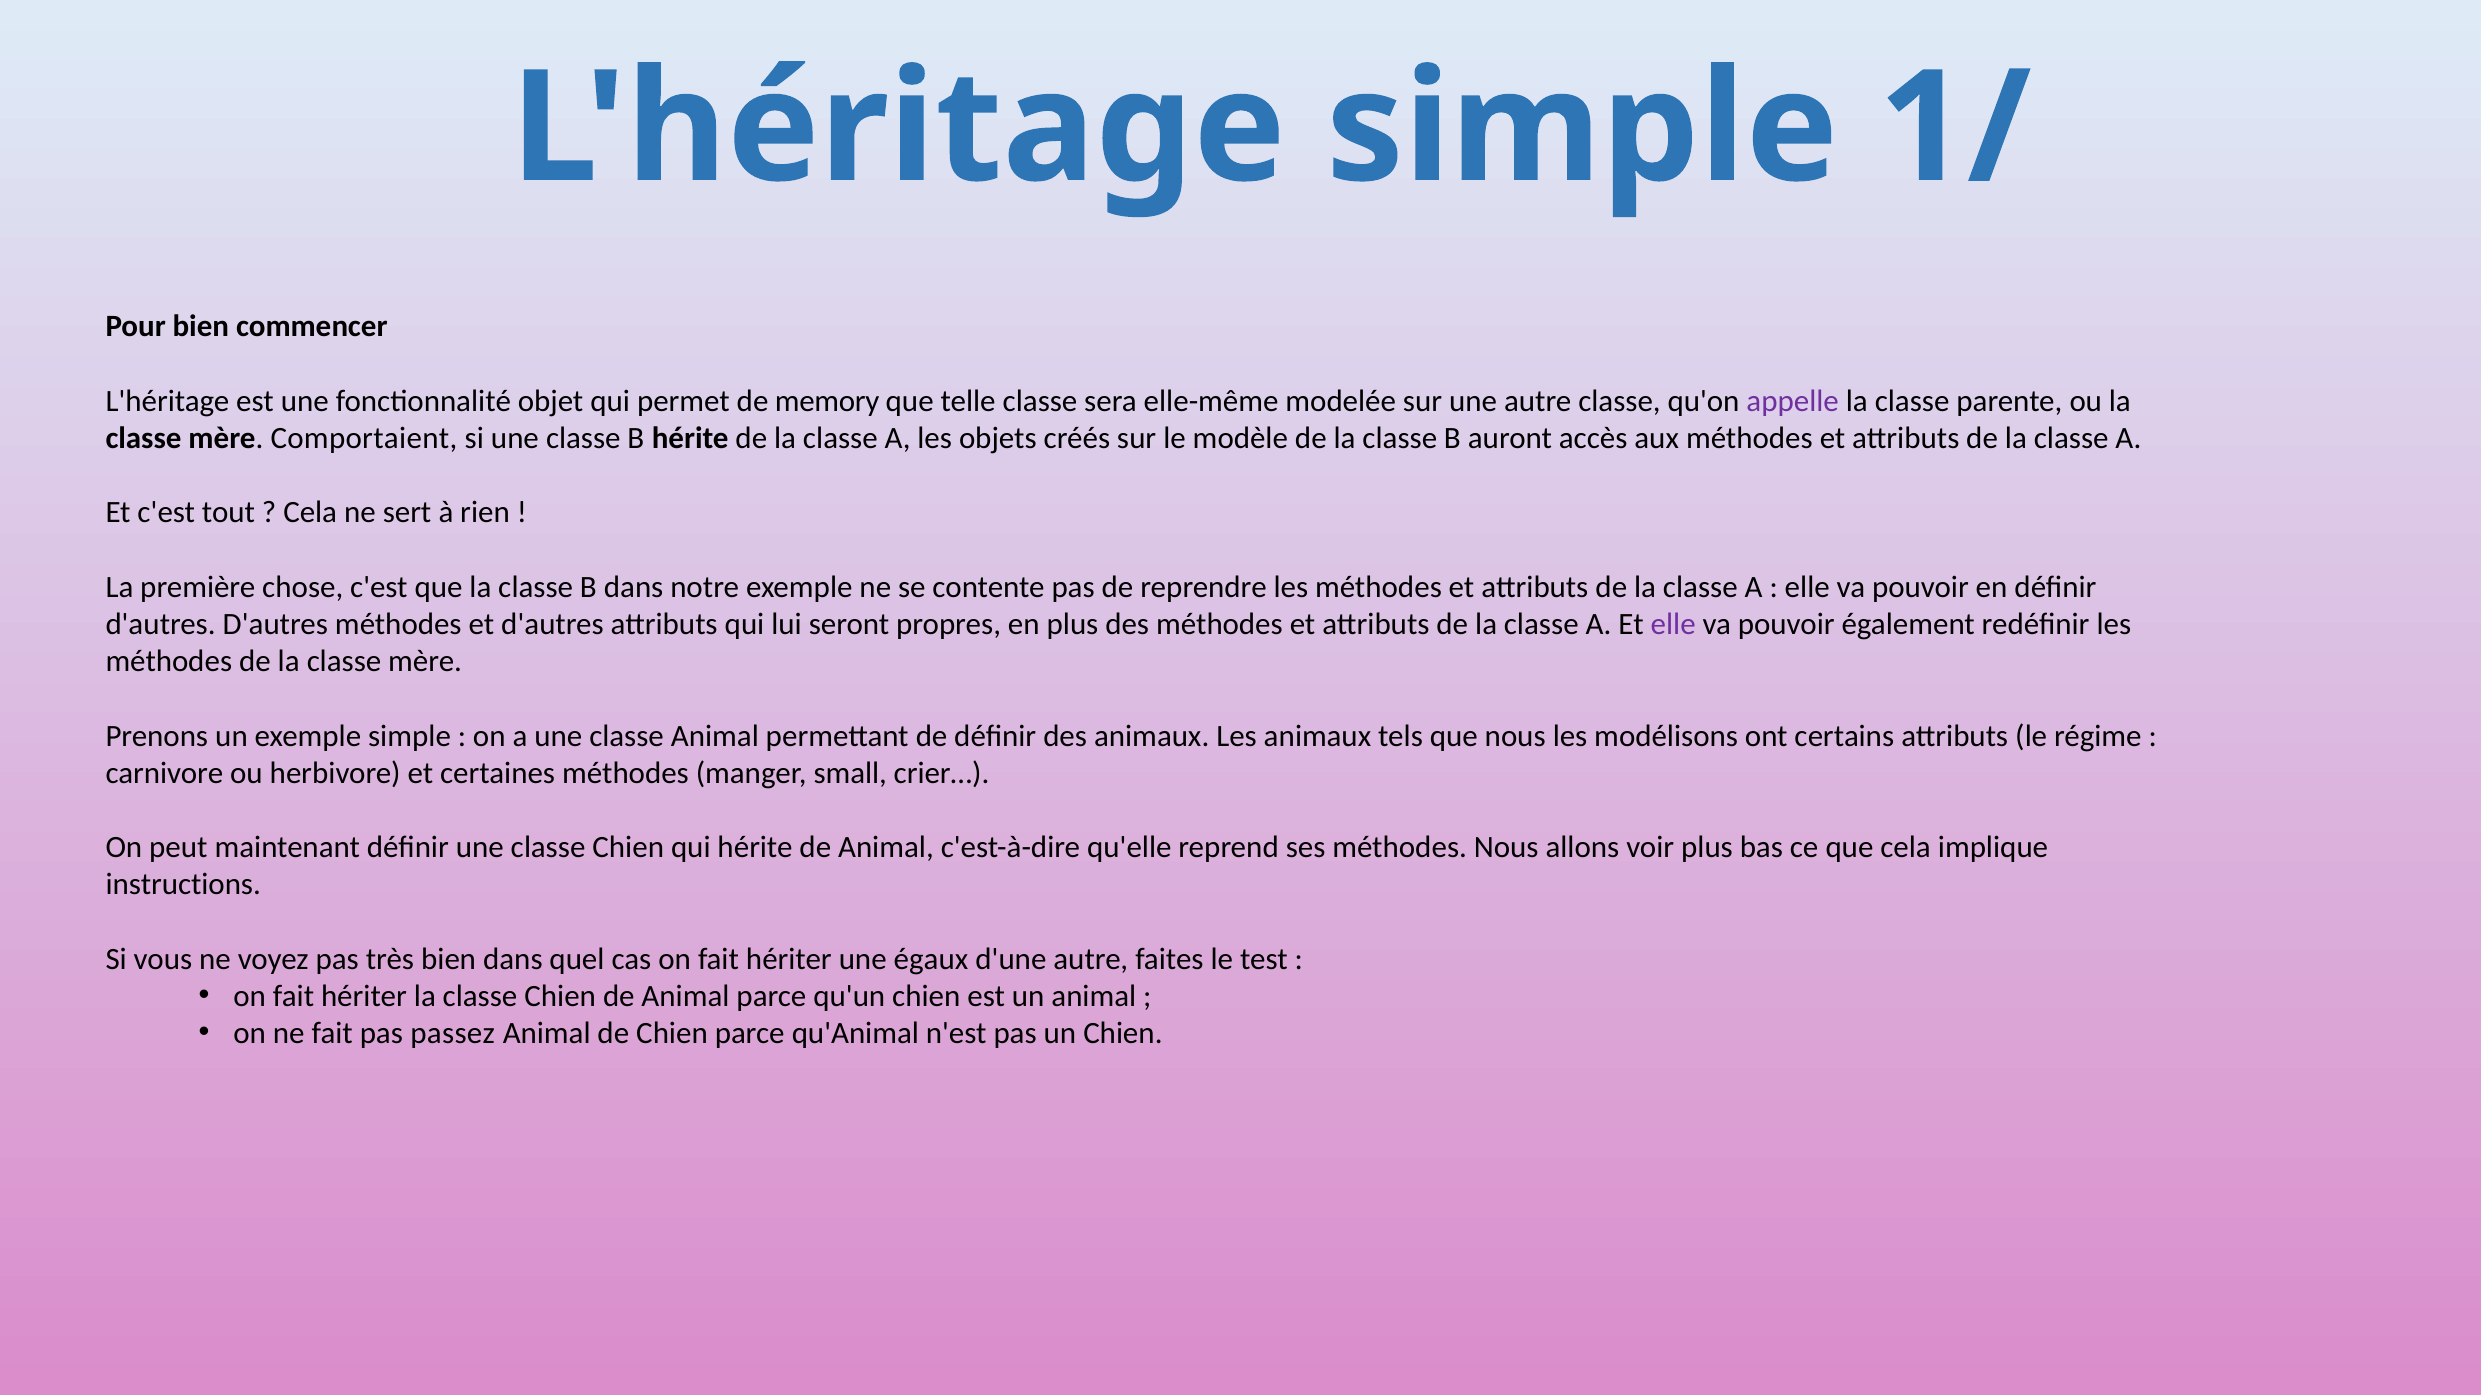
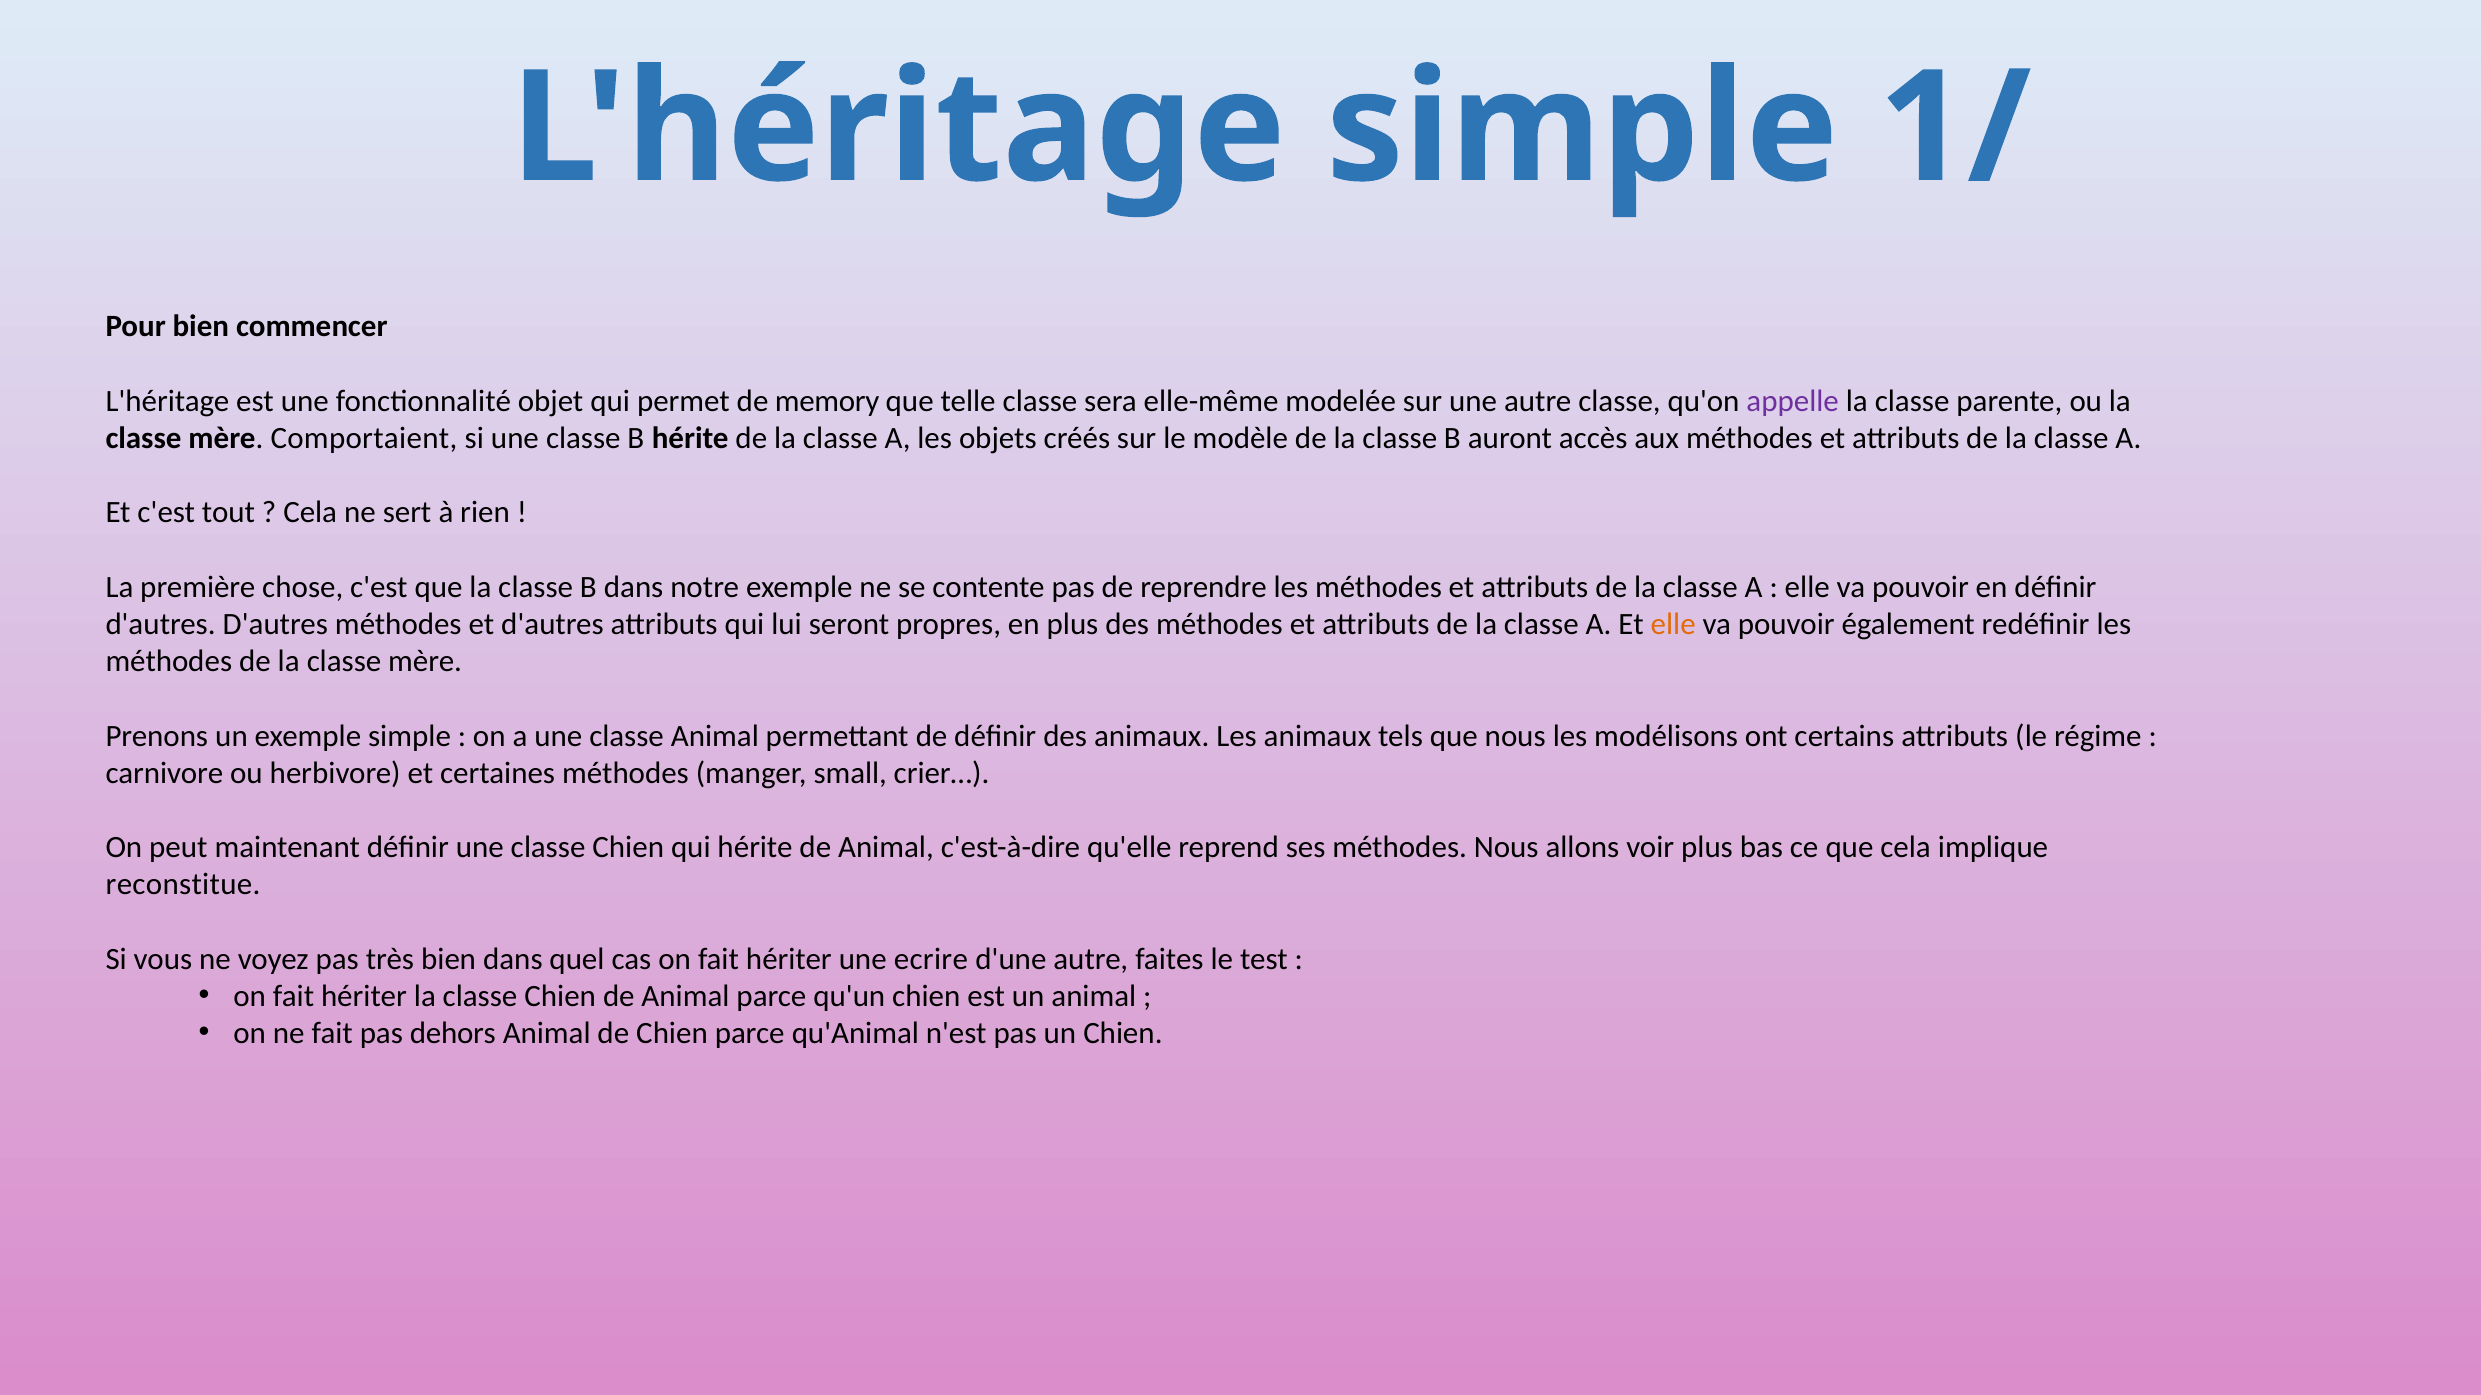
elle at (1673, 624) colour: purple -> orange
instructions: instructions -> reconstitue
égaux: égaux -> ecrire
passez: passez -> dehors
